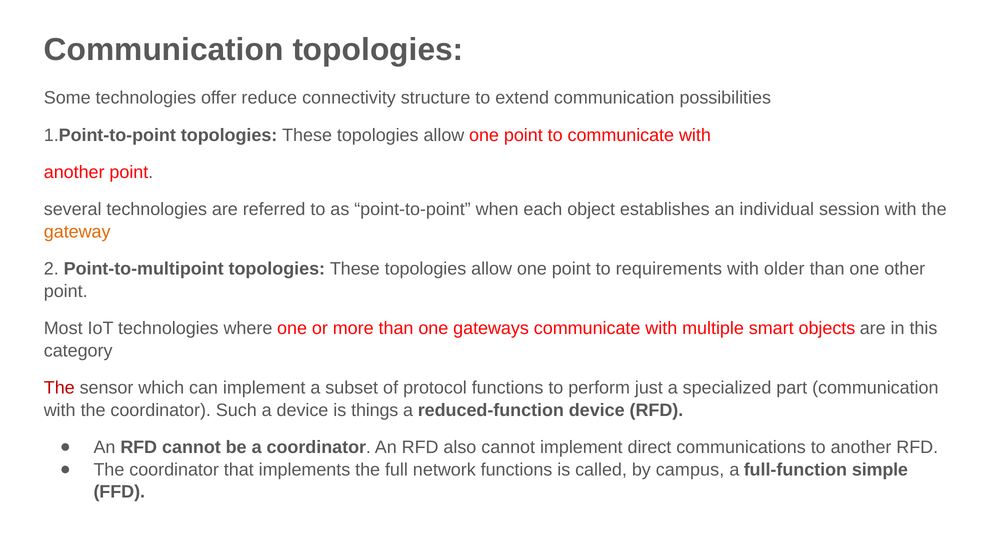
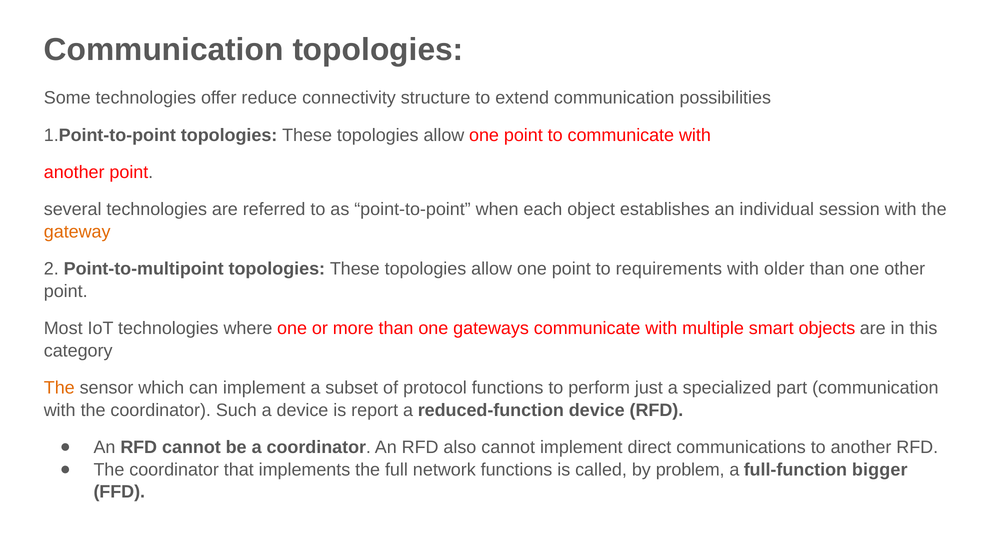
The at (59, 388) colour: red -> orange
things: things -> report
campus: campus -> problem
simple: simple -> bigger
